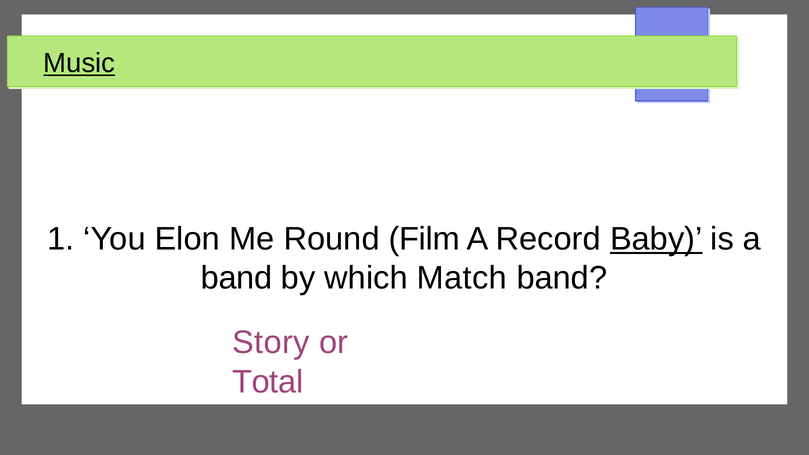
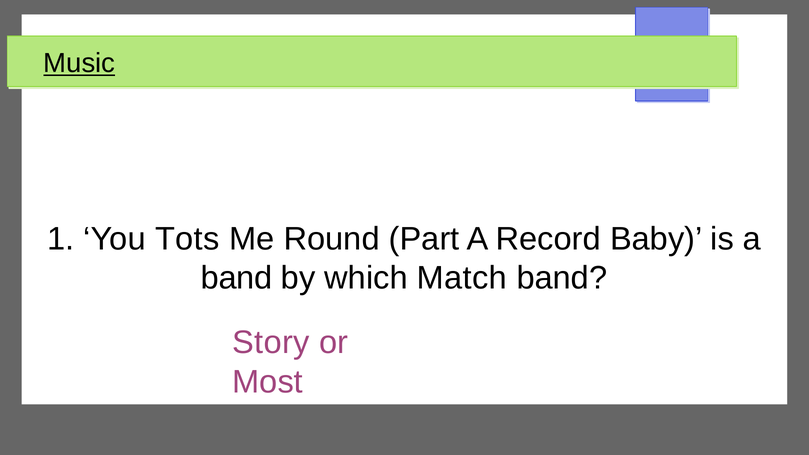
Elon: Elon -> Tots
Film: Film -> Part
Baby underline: present -> none
Total: Total -> Most
